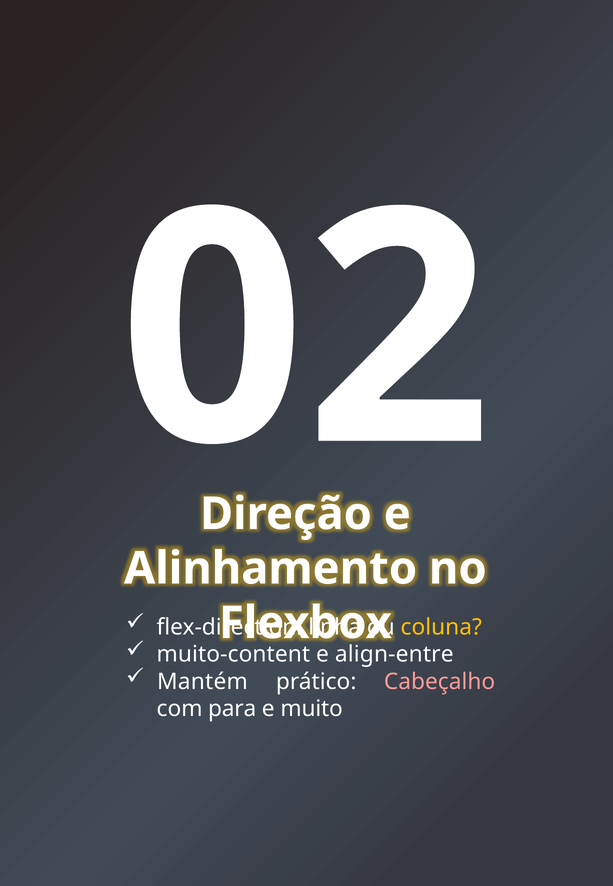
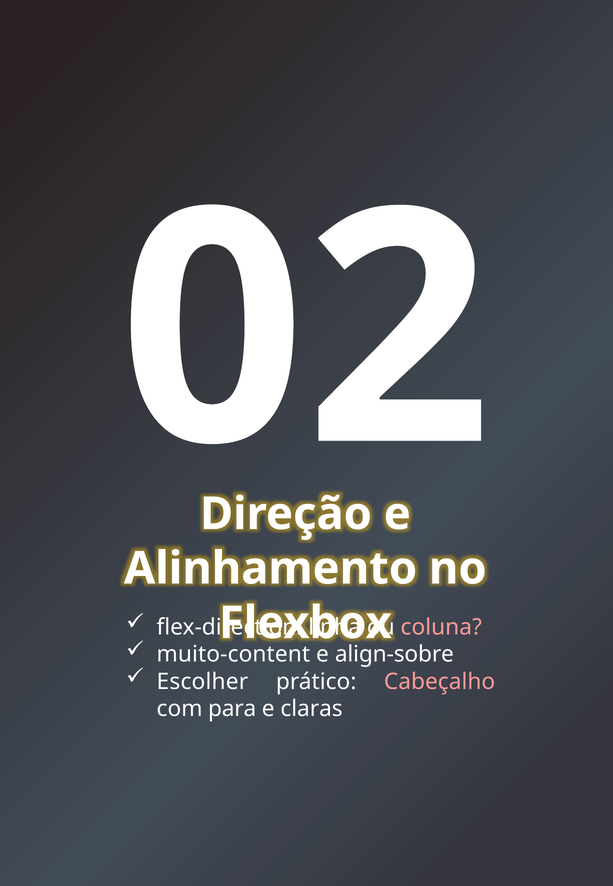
coluna colour: yellow -> pink
align-entre: align-entre -> align-sobre
Mantém: Mantém -> Escolher
muito: muito -> claras
